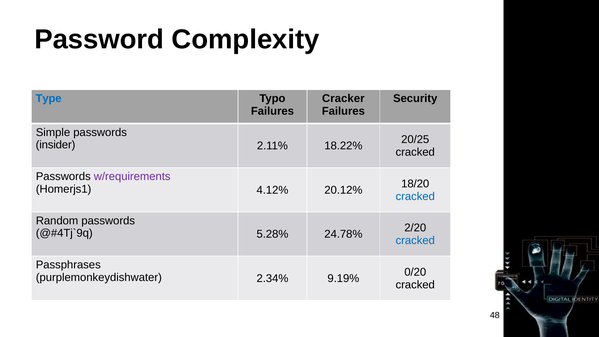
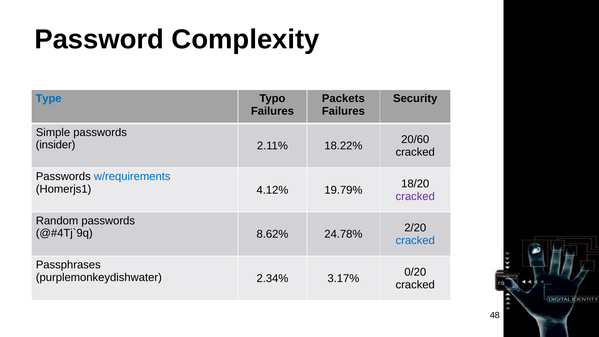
Cracker: Cracker -> Packets
20/25: 20/25 -> 20/60
w/requirements colour: purple -> blue
20.12%: 20.12% -> 19.79%
cracked at (415, 196) colour: blue -> purple
5.28%: 5.28% -> 8.62%
9.19%: 9.19% -> 3.17%
